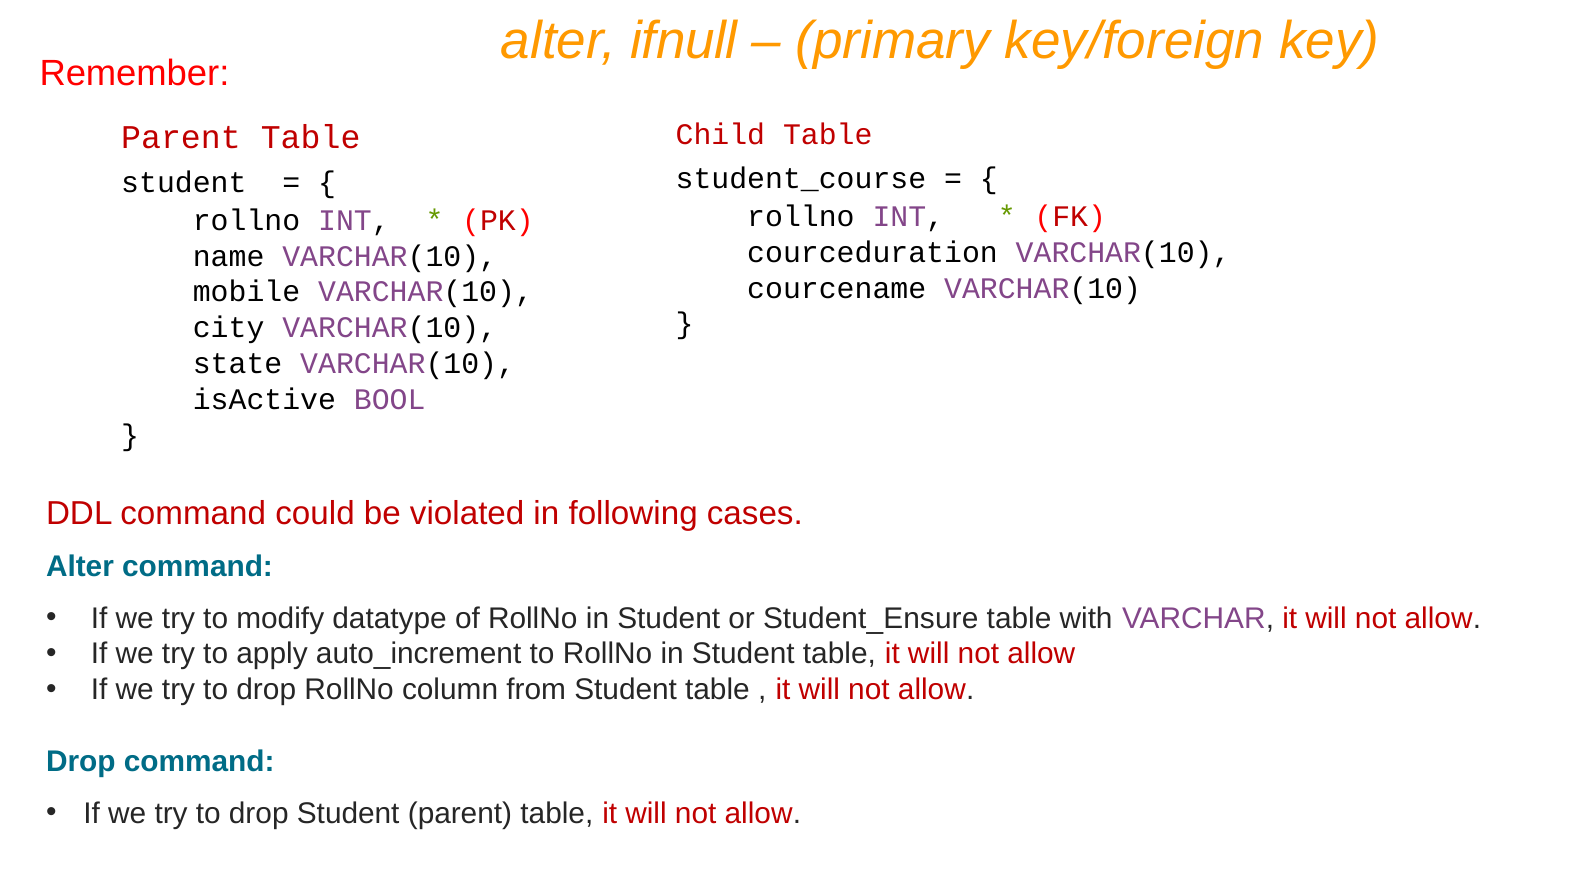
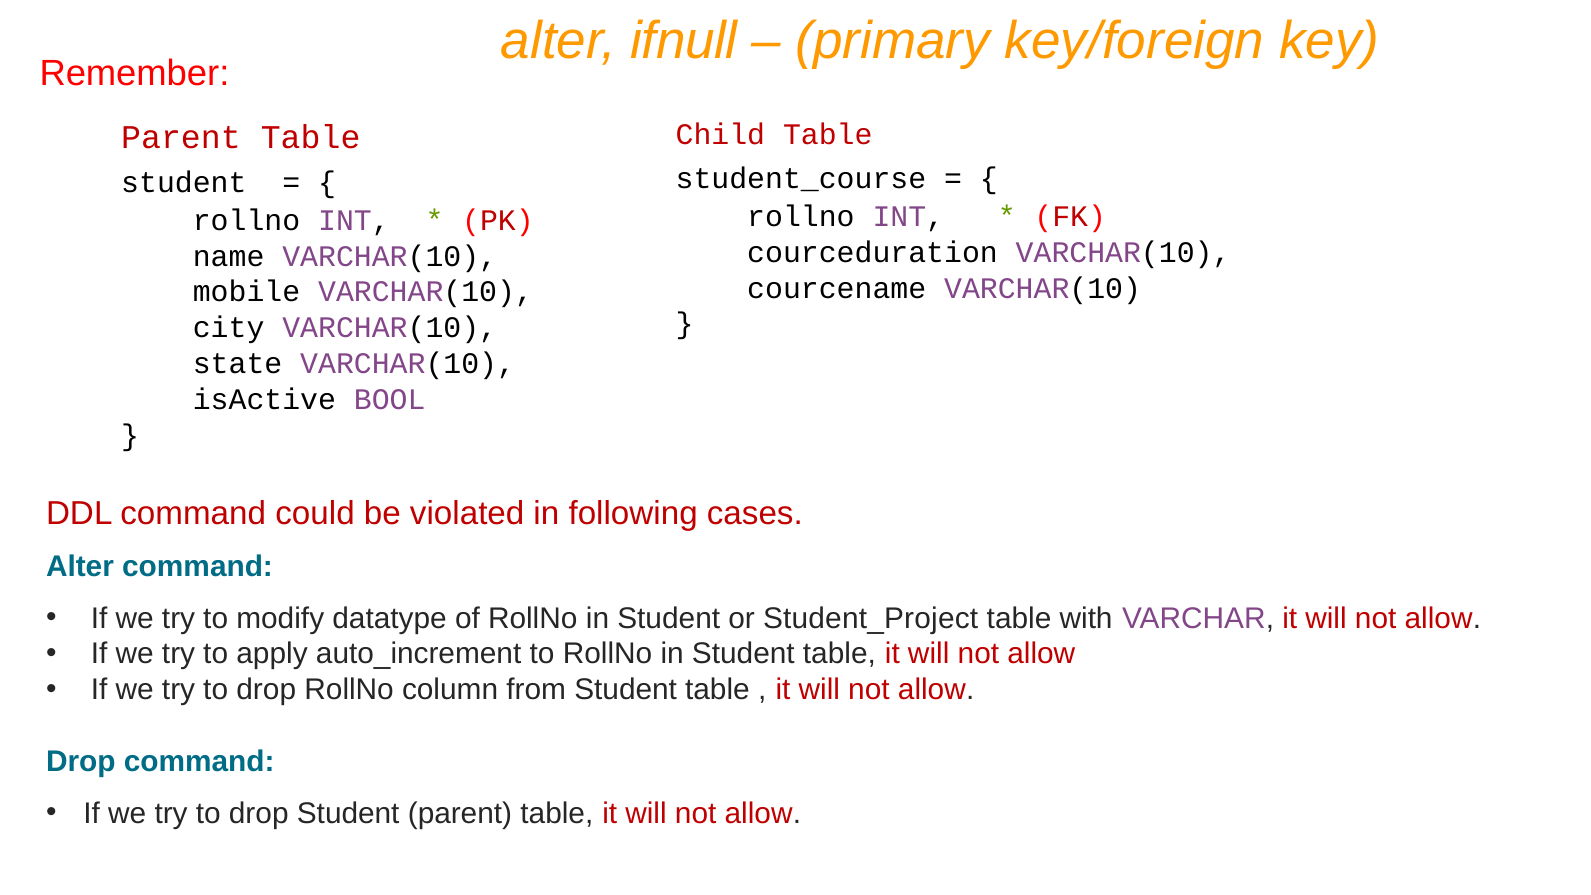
Student_Ensure: Student_Ensure -> Student_Project
